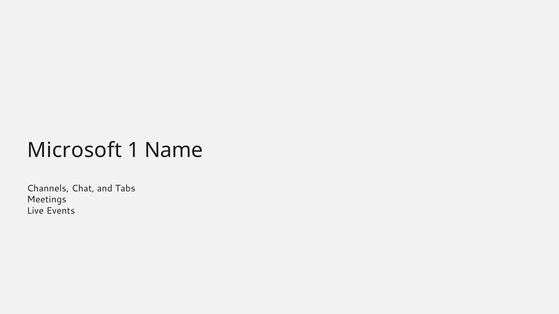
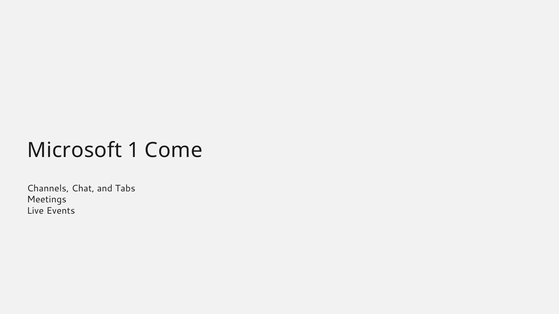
Name: Name -> Come
